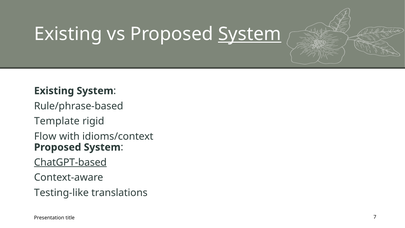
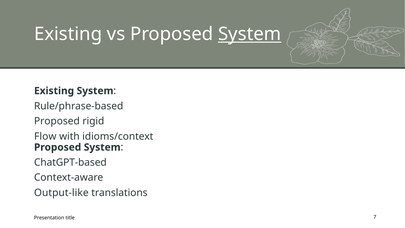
Template at (57, 121): Template -> Proposed
ChatGPT-based underline: present -> none
Testing-like: Testing-like -> Output-like
